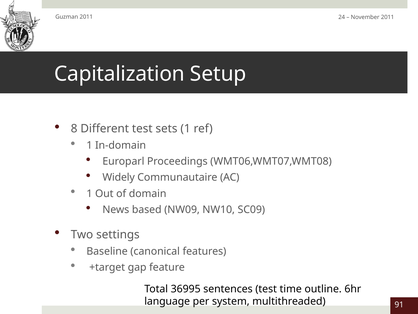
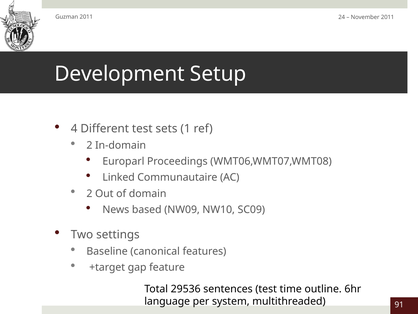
Capitalization: Capitalization -> Development
8: 8 -> 4
1 at (89, 145): 1 -> 2
Widely: Widely -> Linked
1 at (89, 193): 1 -> 2
36995: 36995 -> 29536
